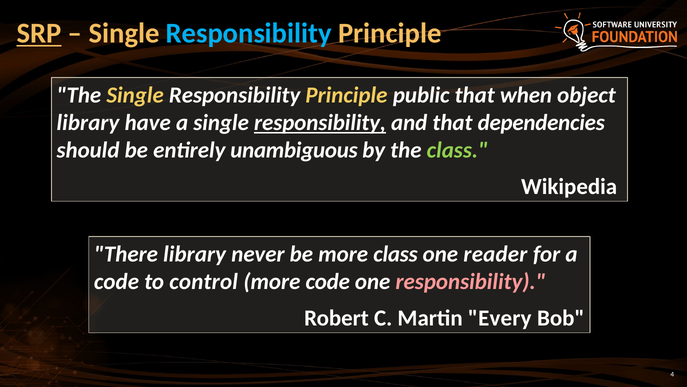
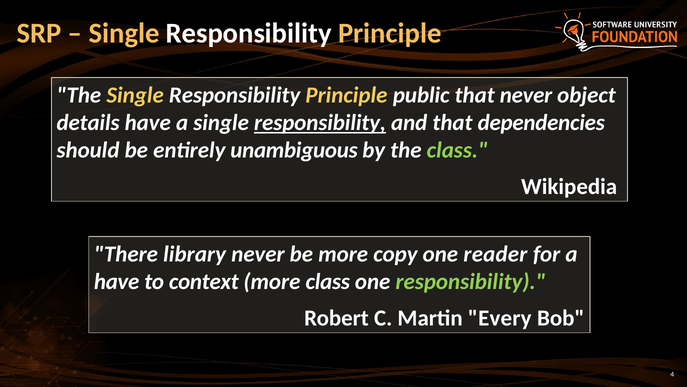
SRP underline: present -> none
Responsibility at (249, 33) colour: light blue -> white
that when: when -> never
library at (88, 123): library -> details
more class: class -> copy
code at (116, 282): code -> have
control: control -> context
more code: code -> class
responsibility at (471, 282) colour: pink -> light green
